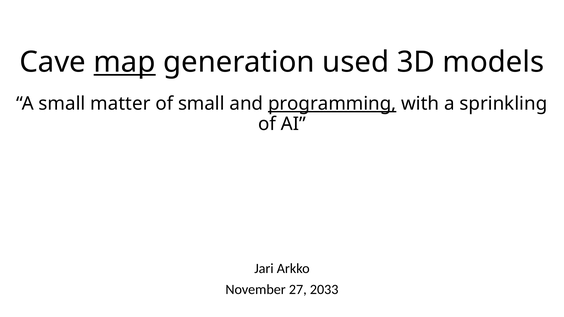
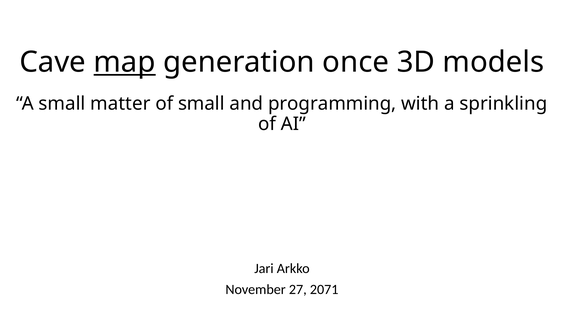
used: used -> once
programming underline: present -> none
2033: 2033 -> 2071
